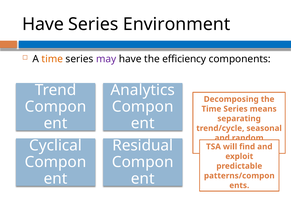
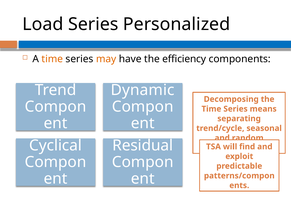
Have at (43, 24): Have -> Load
Environment: Environment -> Personalized
may colour: purple -> orange
Analytics: Analytics -> Dynamic
